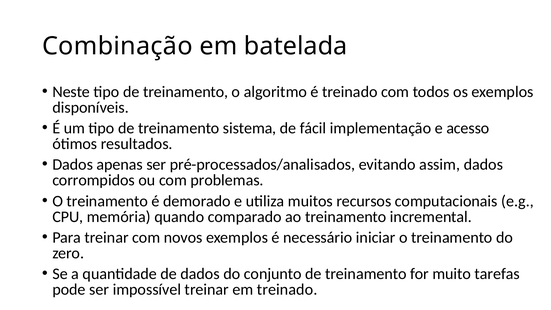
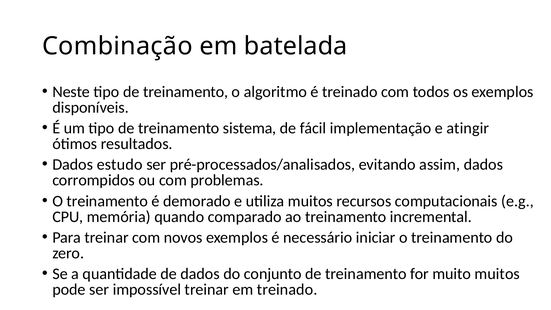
acesso: acesso -> atingir
apenas: apenas -> estudo
muito tarefas: tarefas -> muitos
